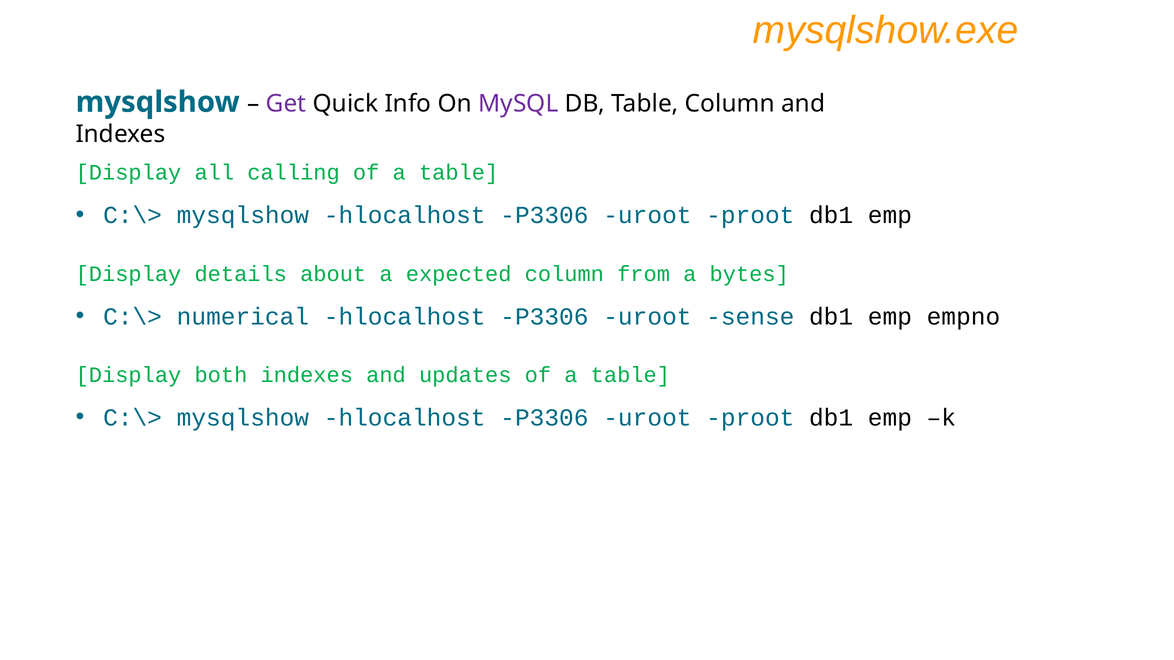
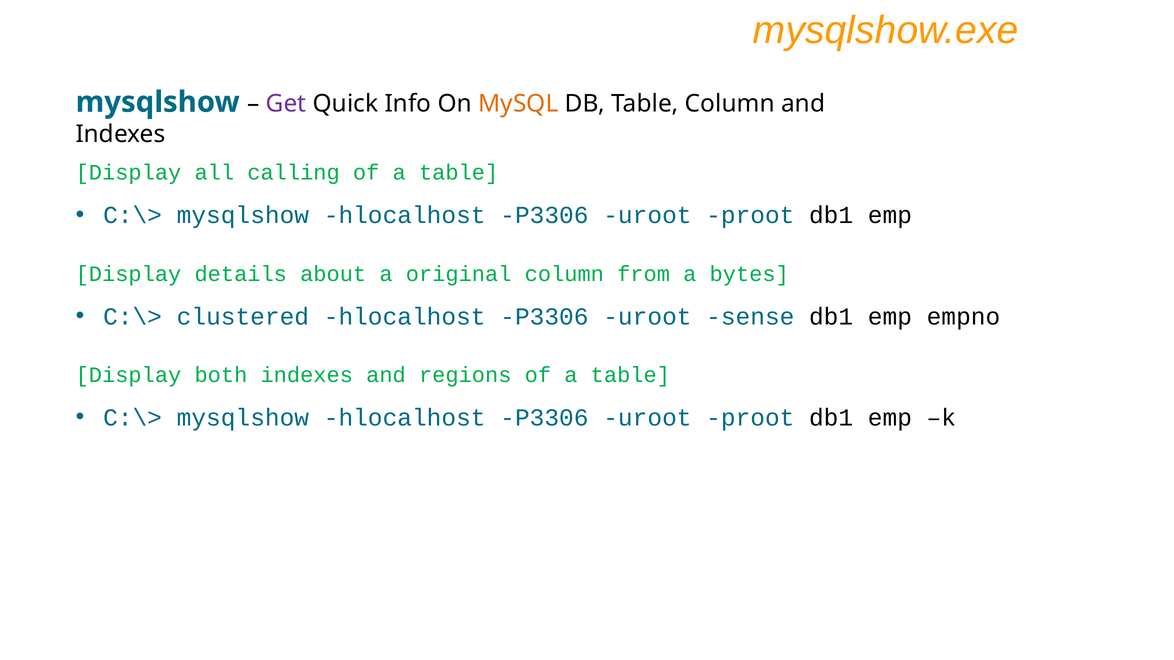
MySQL colour: purple -> orange
expected: expected -> original
numerical: numerical -> clustered
updates: updates -> regions
